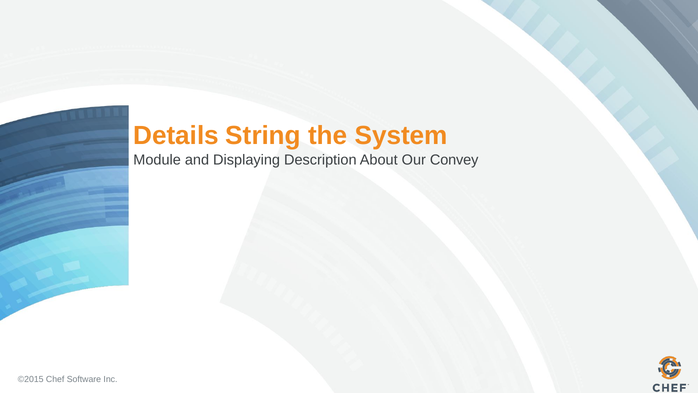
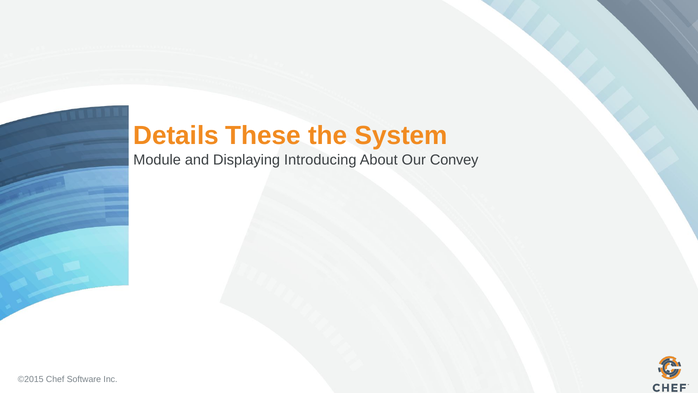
String: String -> These
Description: Description -> Introducing
